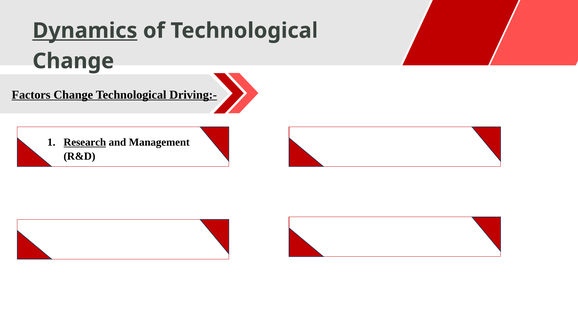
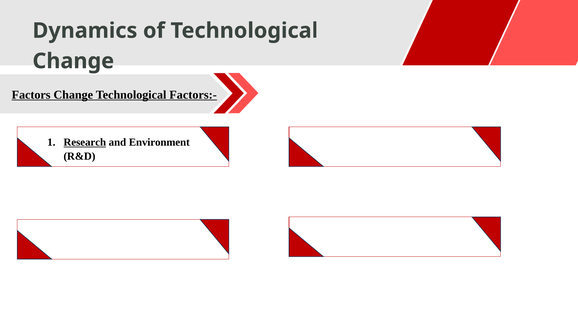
Dynamics underline: present -> none
Driving:-: Driving:- -> Factors:-
Management: Management -> Environment
